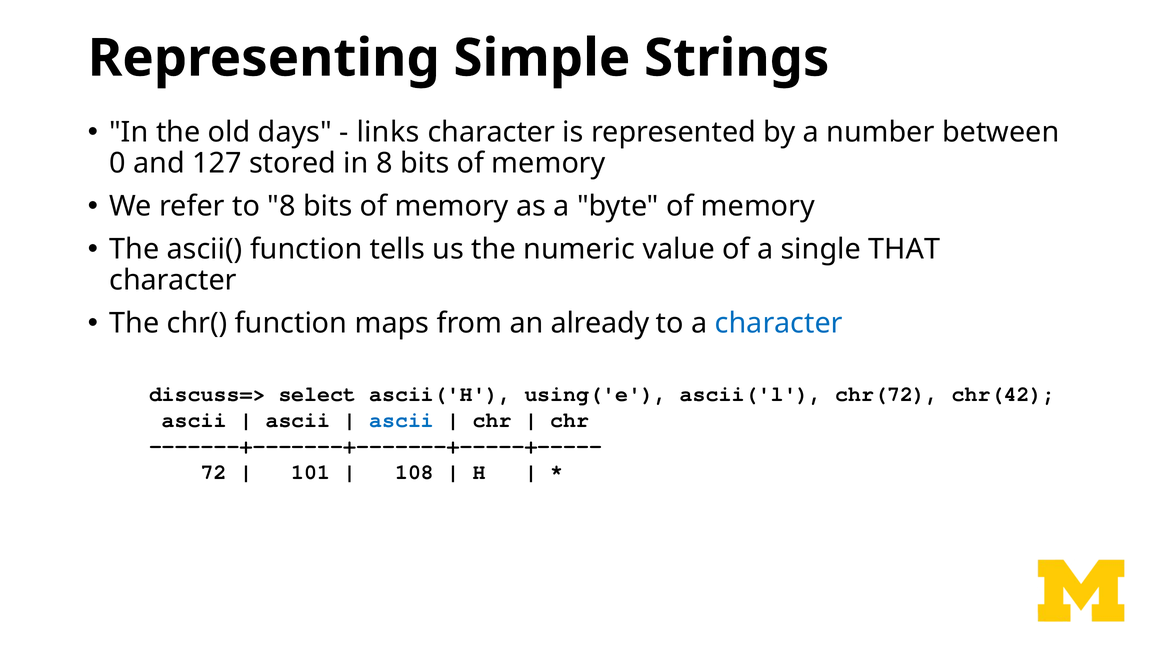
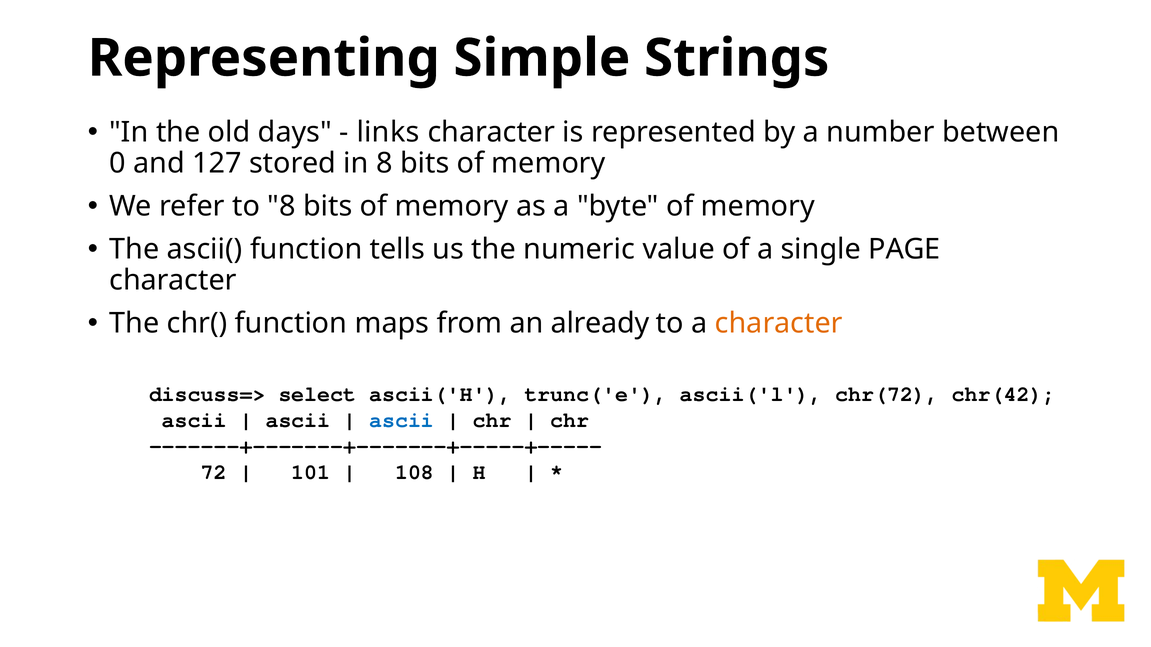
THAT: THAT -> PAGE
character at (779, 324) colour: blue -> orange
using('e: using('e -> trunc('e
